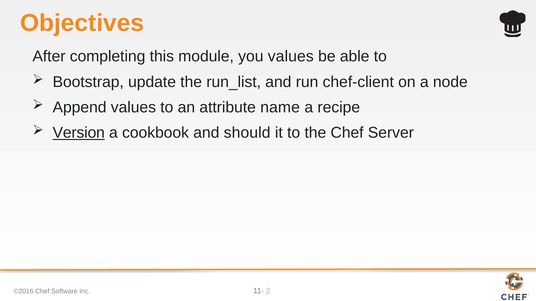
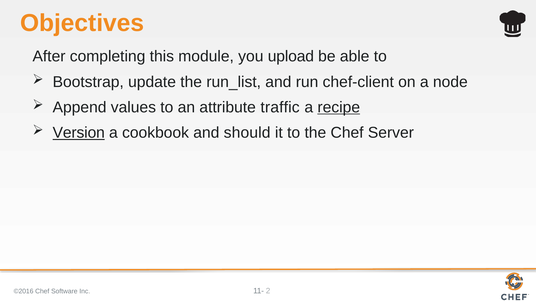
you values: values -> upload
name: name -> traffic
recipe underline: none -> present
